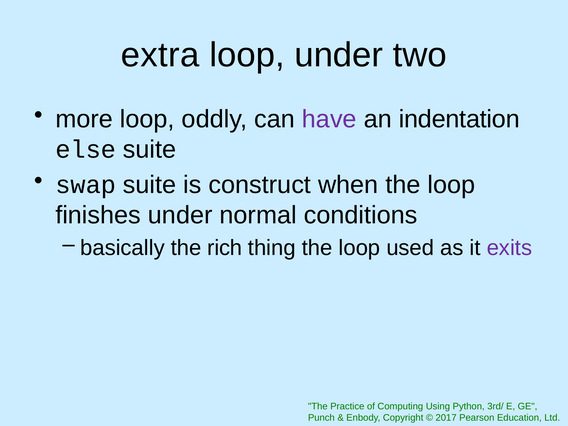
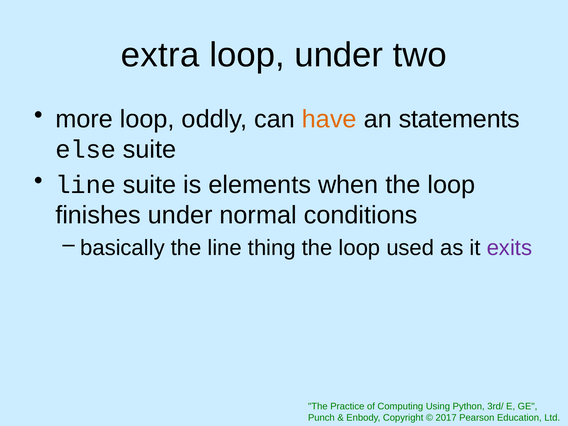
have colour: purple -> orange
indentation: indentation -> statements
swap at (86, 185): swap -> line
construct: construct -> elements
the rich: rich -> line
